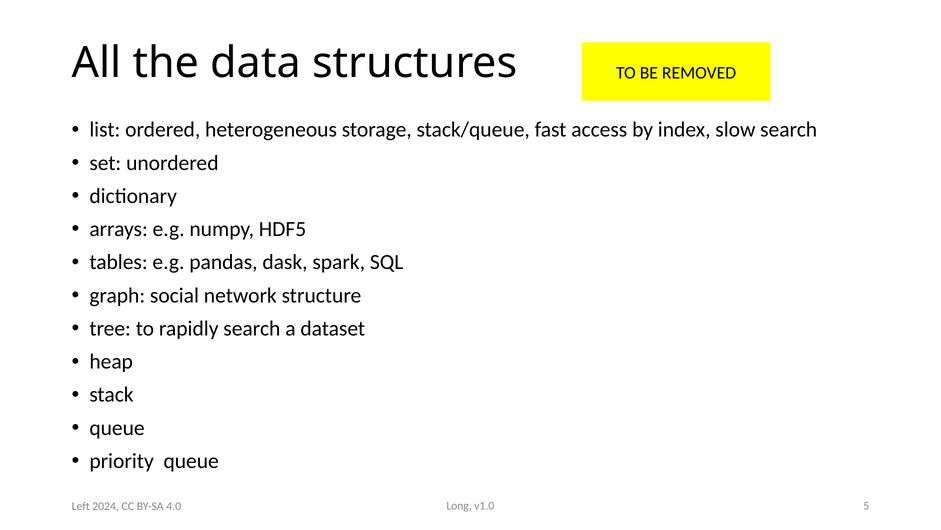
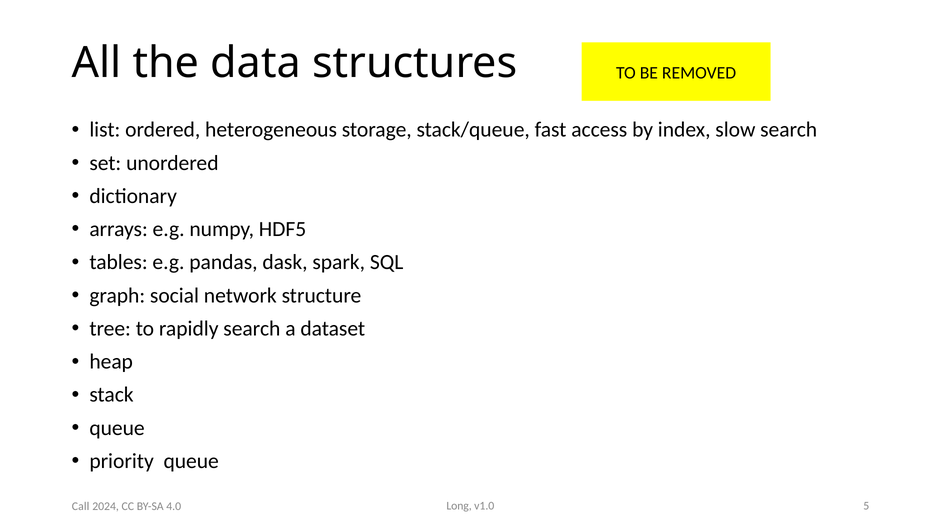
Left: Left -> Call
